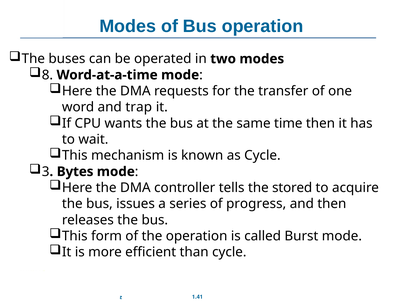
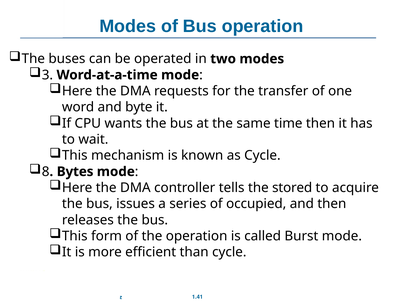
8: 8 -> 3
trap: trap -> byte
3: 3 -> 8
progress: progress -> occupied
